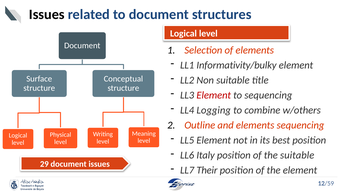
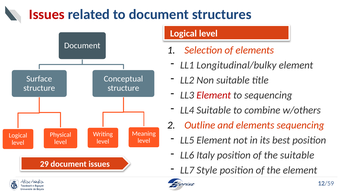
Issues at (47, 15) colour: black -> red
Informativity/bulky: Informativity/bulky -> Longitudinal/bulky
LL4 Logging: Logging -> Suitable
Their: Their -> Style
